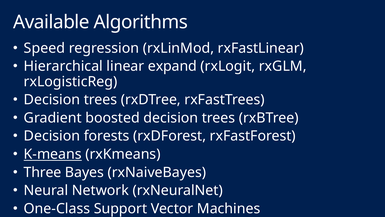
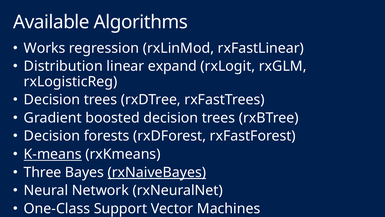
Speed: Speed -> Works
Hierarchical: Hierarchical -> Distribution
rxNaiveBayes underline: none -> present
